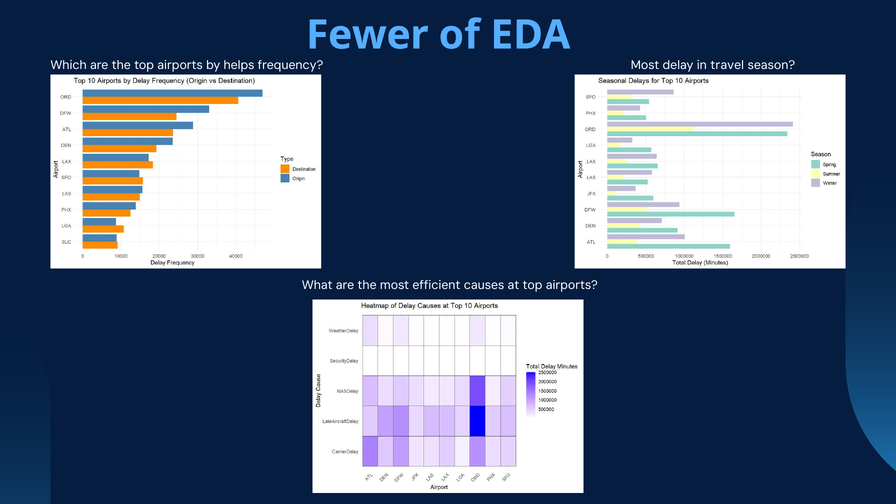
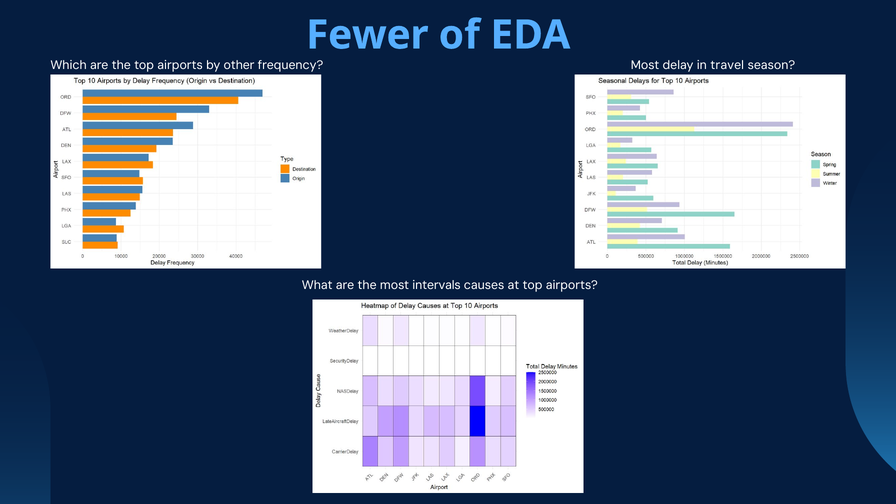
helps: helps -> other
efficient: efficient -> intervals
